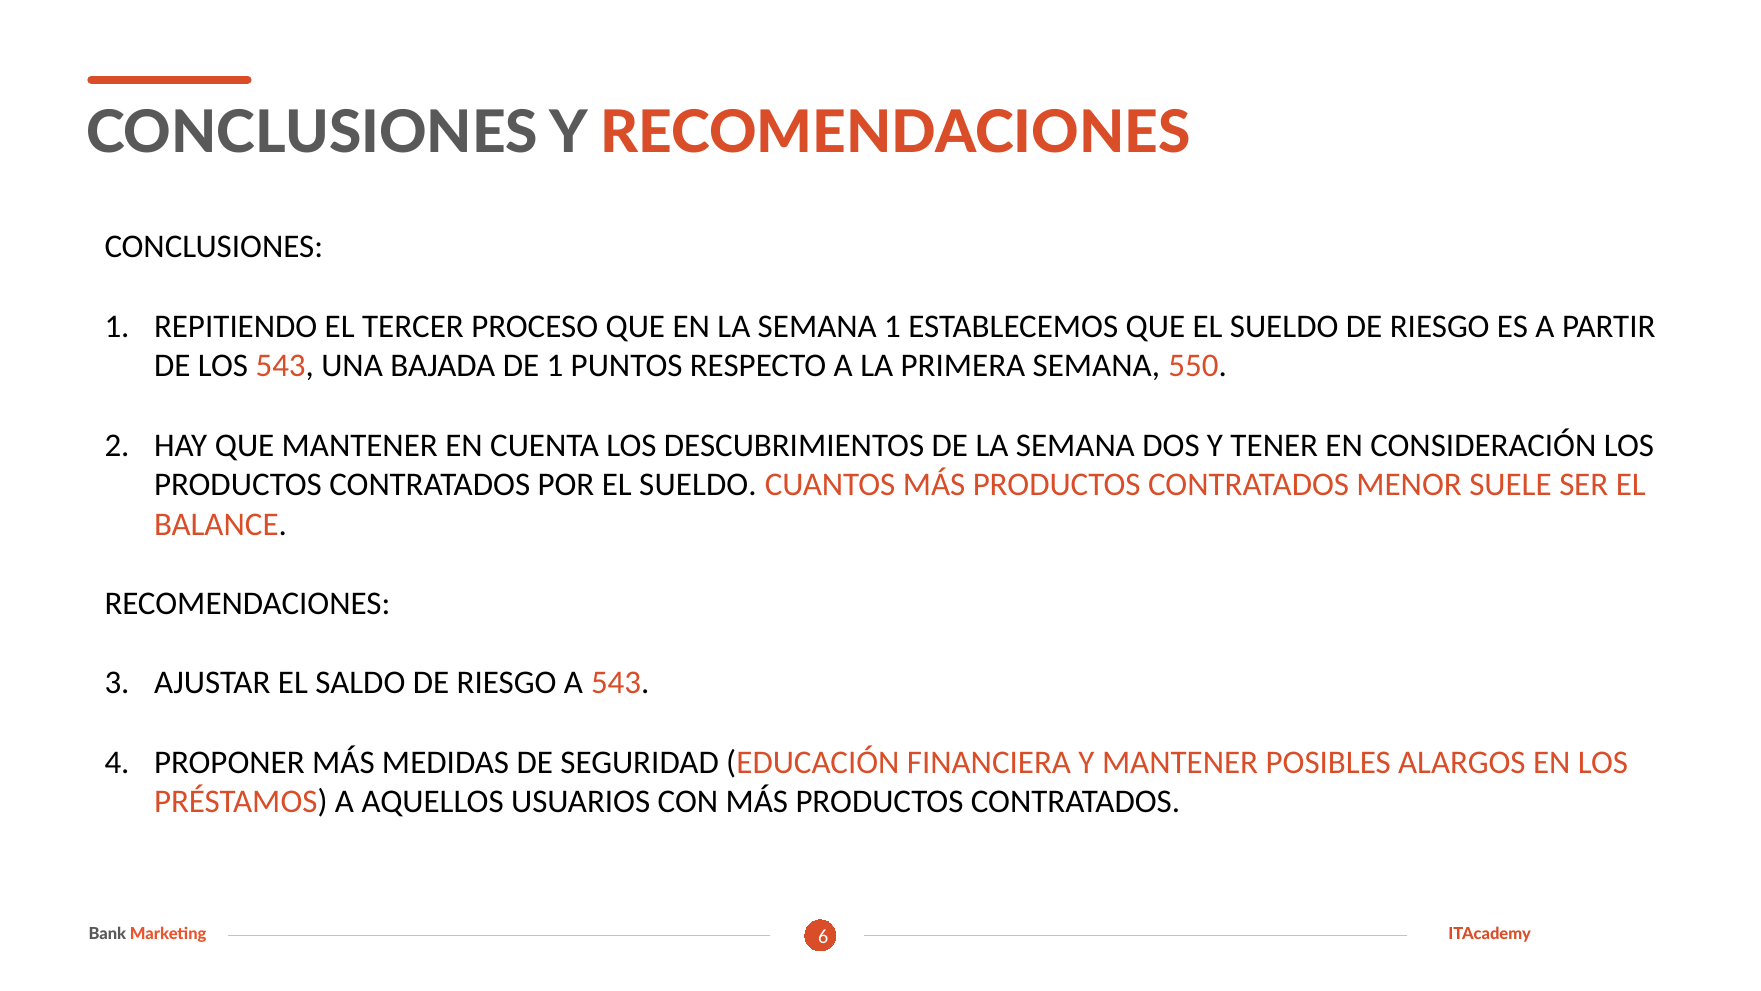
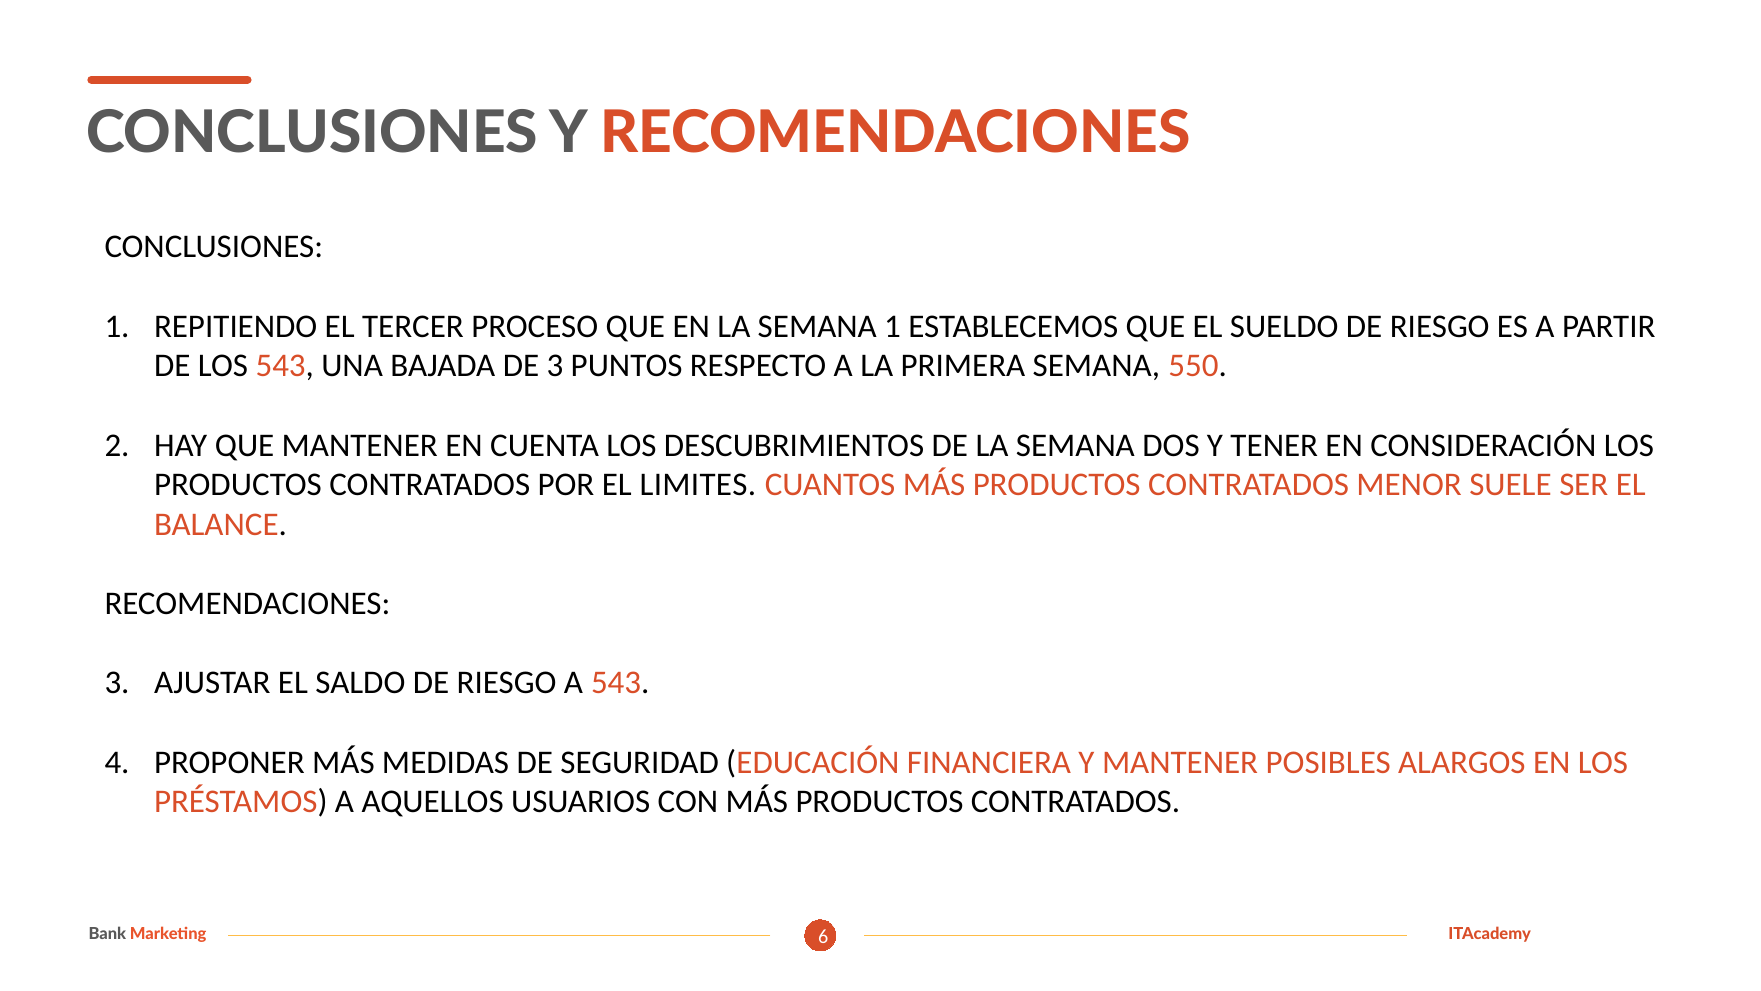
DE 1: 1 -> 3
POR EL SUELDO: SUELDO -> LIMITES
